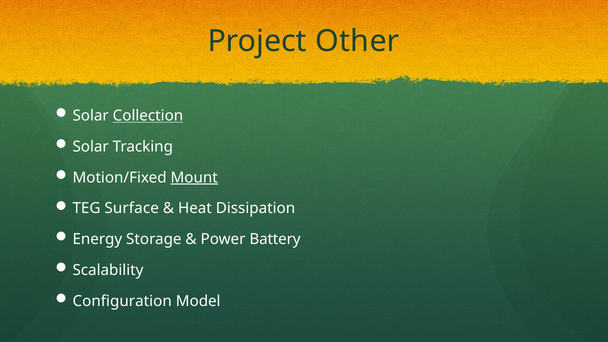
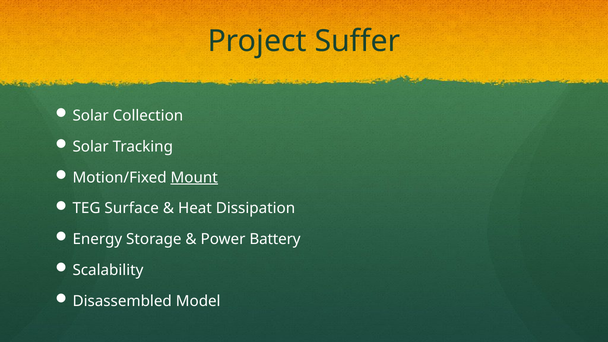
Other: Other -> Suffer
Collection underline: present -> none
Configuration: Configuration -> Disassembled
